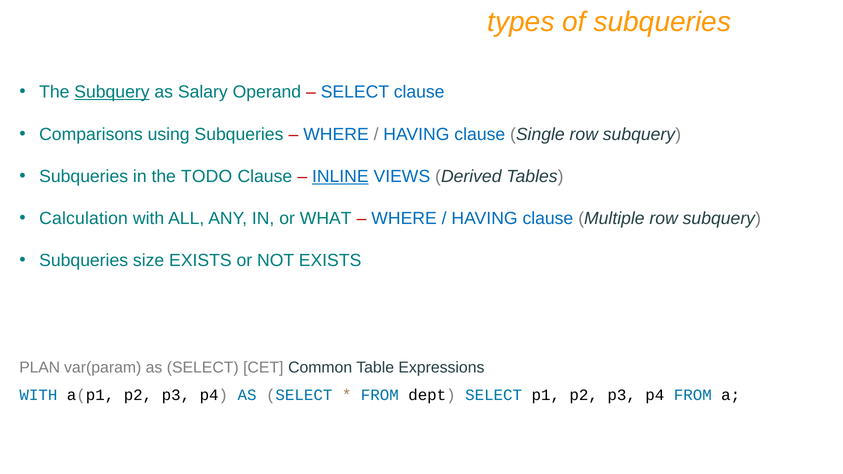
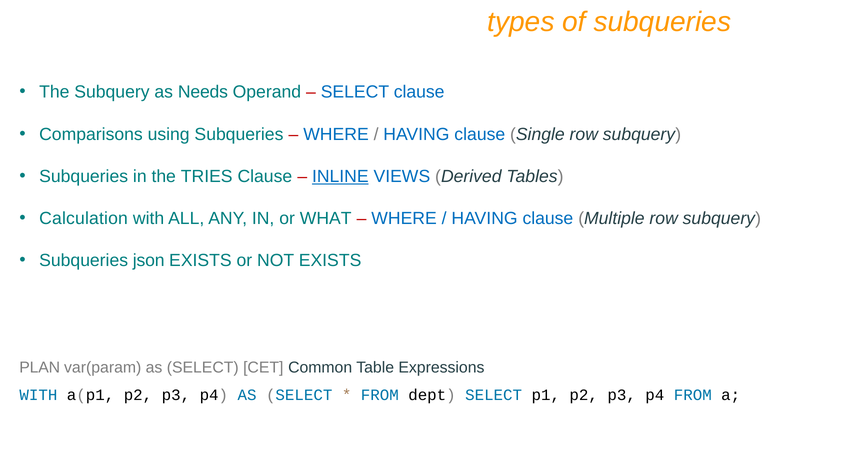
Subquery at (112, 92) underline: present -> none
Salary: Salary -> Needs
TODO: TODO -> TRIES
size: size -> json
